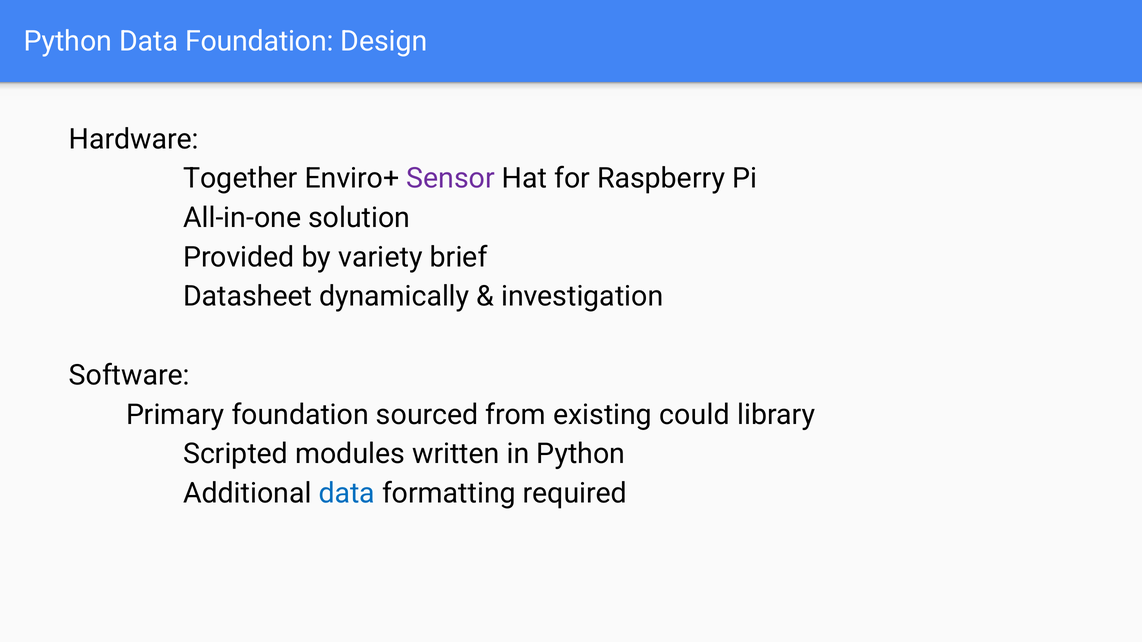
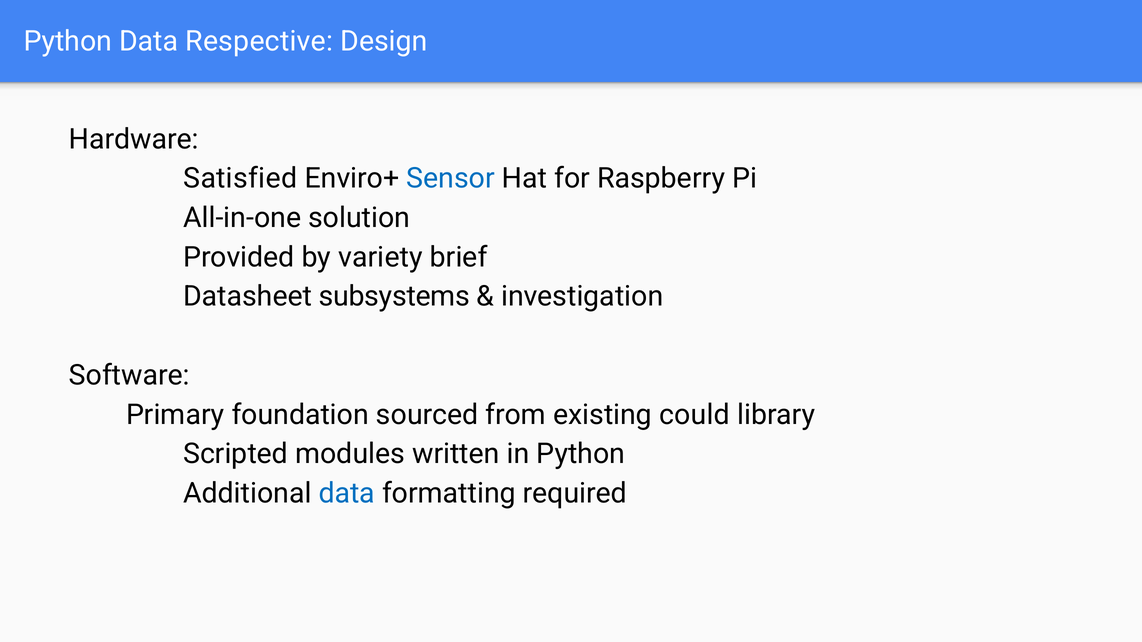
Data Foundation: Foundation -> Respective
Together: Together -> Satisfied
Sensor colour: purple -> blue
dynamically: dynamically -> subsystems
